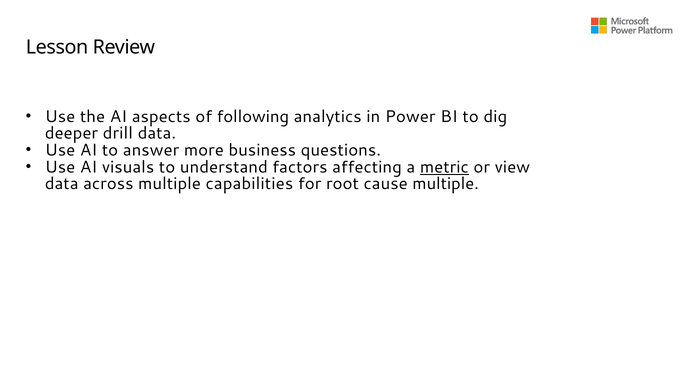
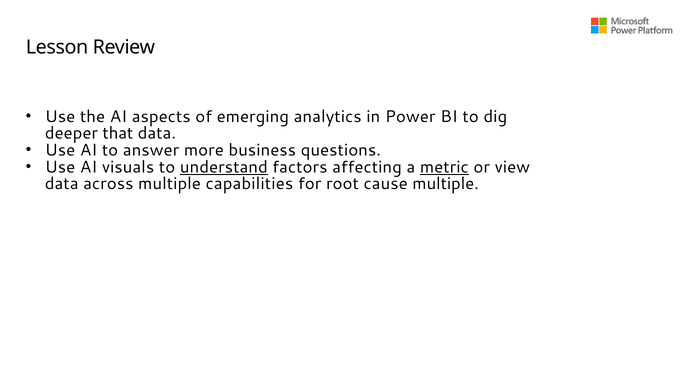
following: following -> emerging
drill: drill -> that
understand underline: none -> present
